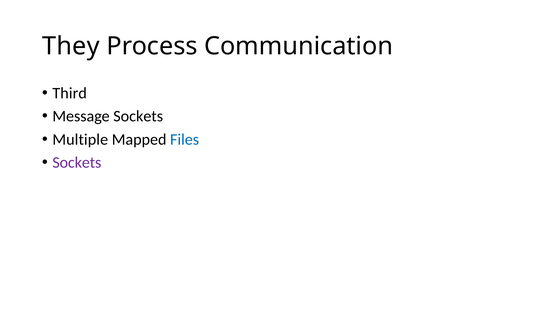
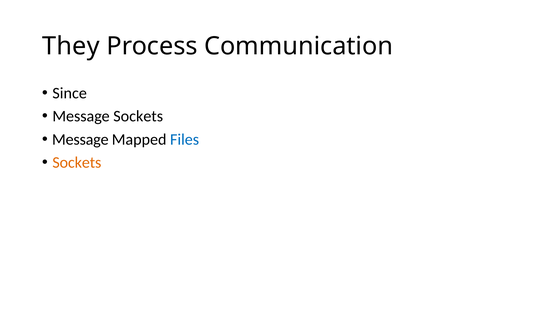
Third: Third -> Since
Multiple at (80, 139): Multiple -> Message
Sockets at (77, 162) colour: purple -> orange
